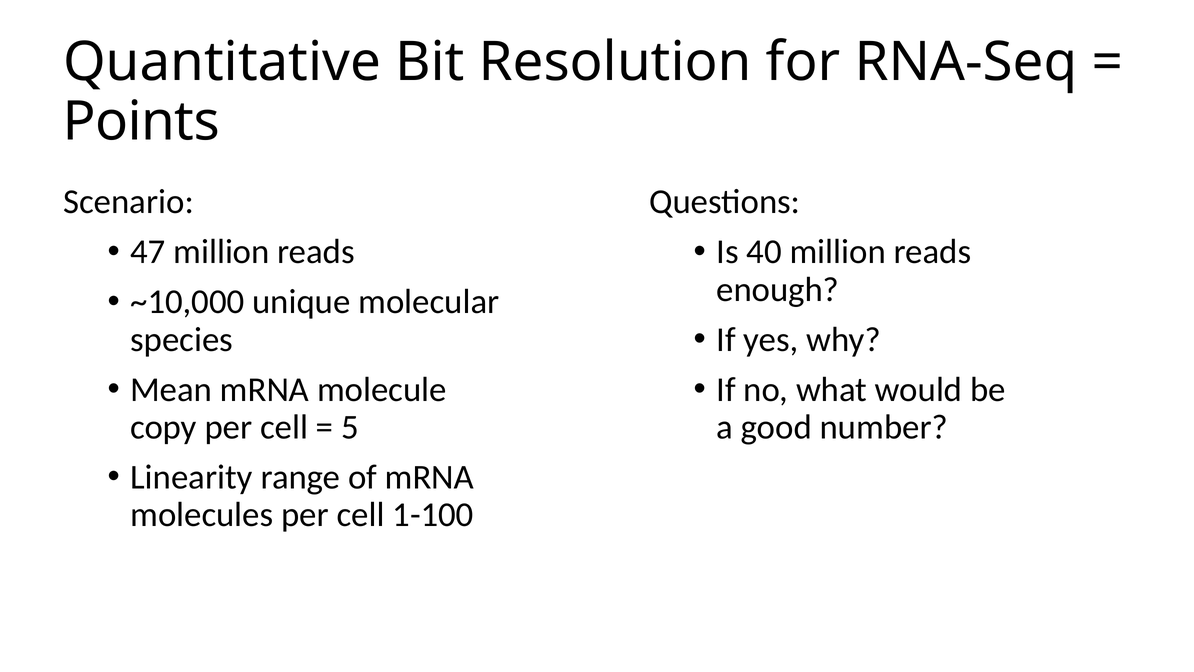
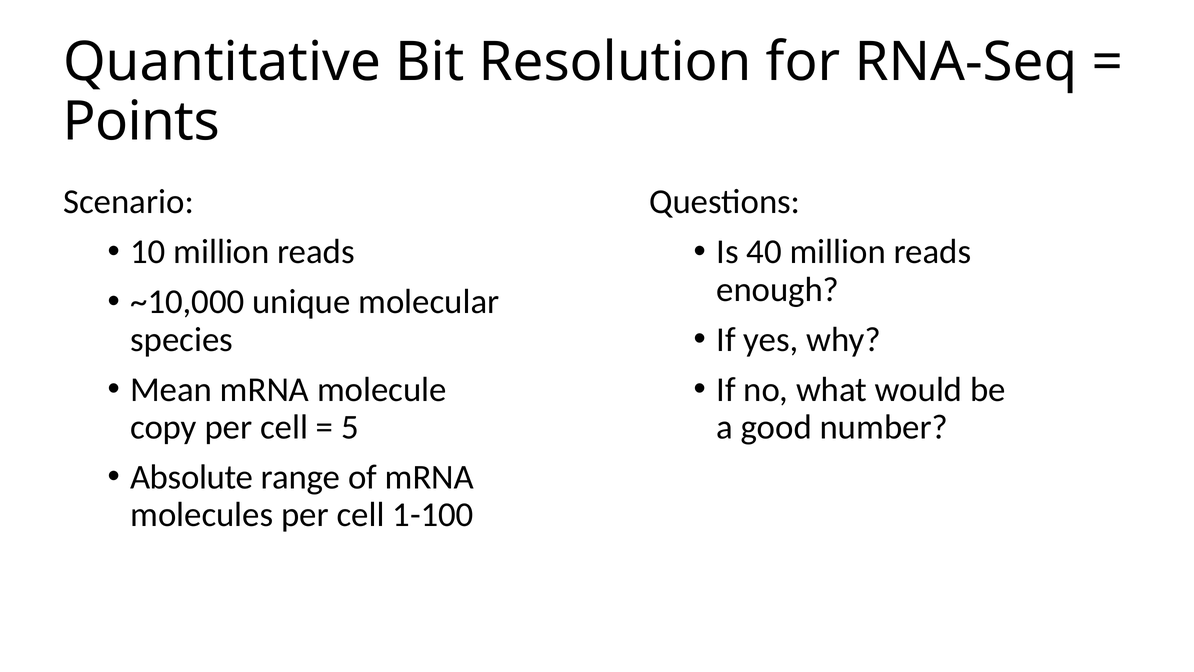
47: 47 -> 10
Linearity: Linearity -> Absolute
